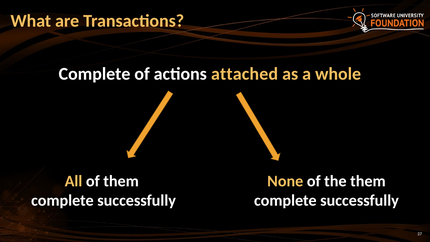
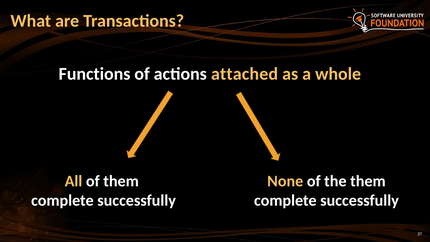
Complete at (95, 74): Complete -> Functions
